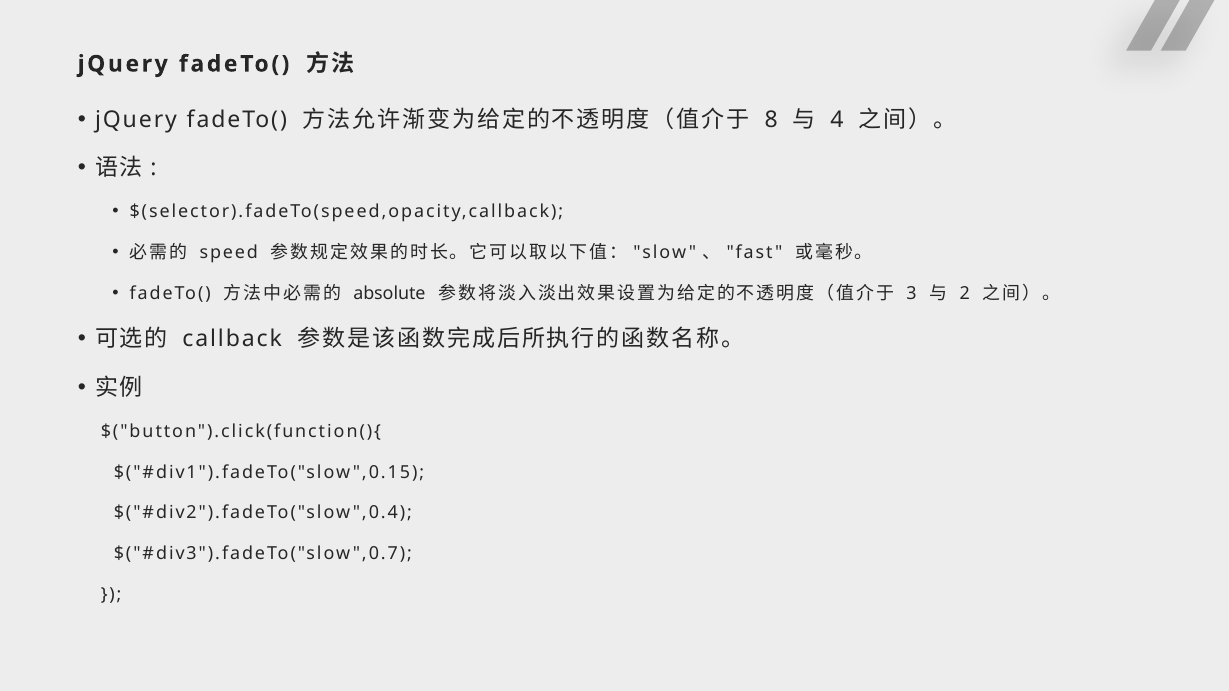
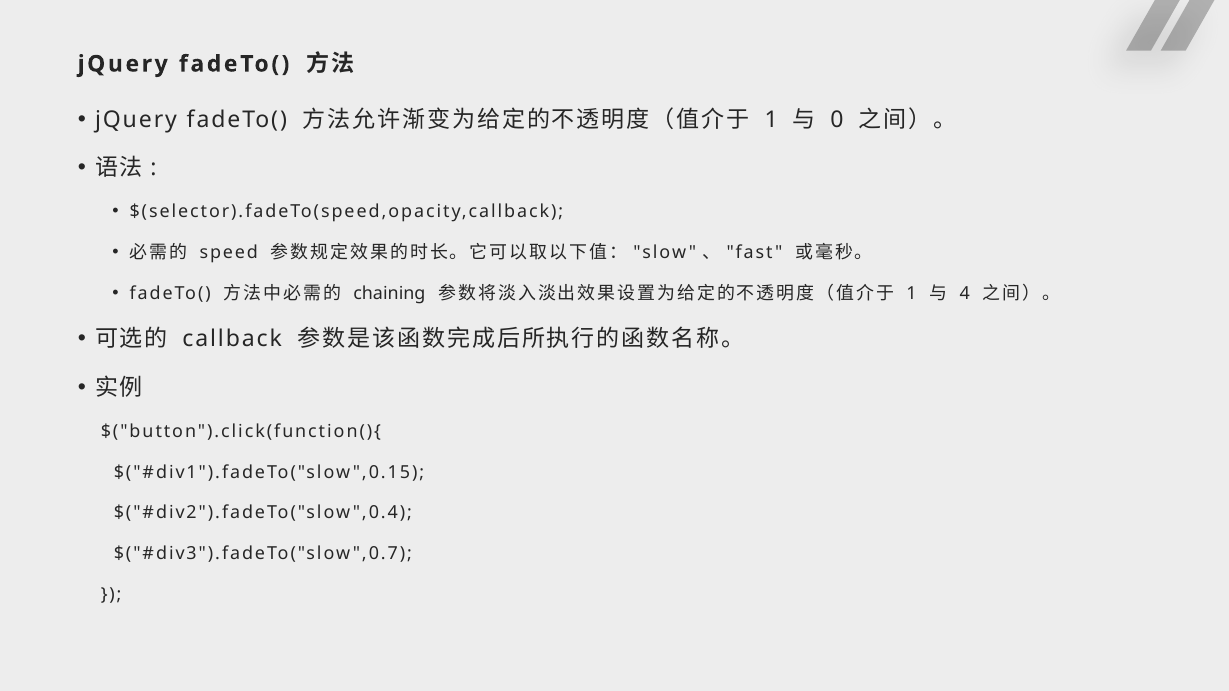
8 at (771, 120): 8 -> 1
4: 4 -> 0
absolute: absolute -> chaining
3 at (912, 293): 3 -> 1
2: 2 -> 4
